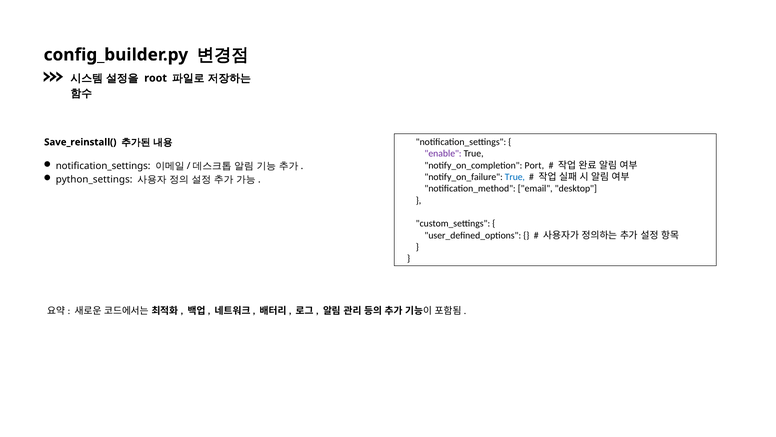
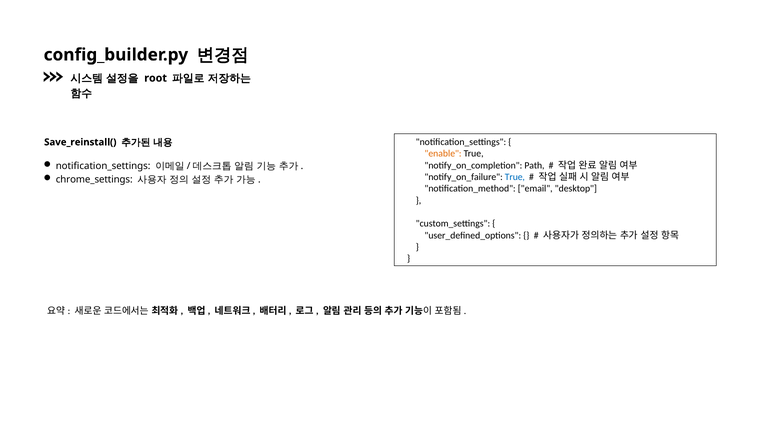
enable colour: purple -> orange
Port: Port -> Path
python_settings: python_settings -> chrome_settings
